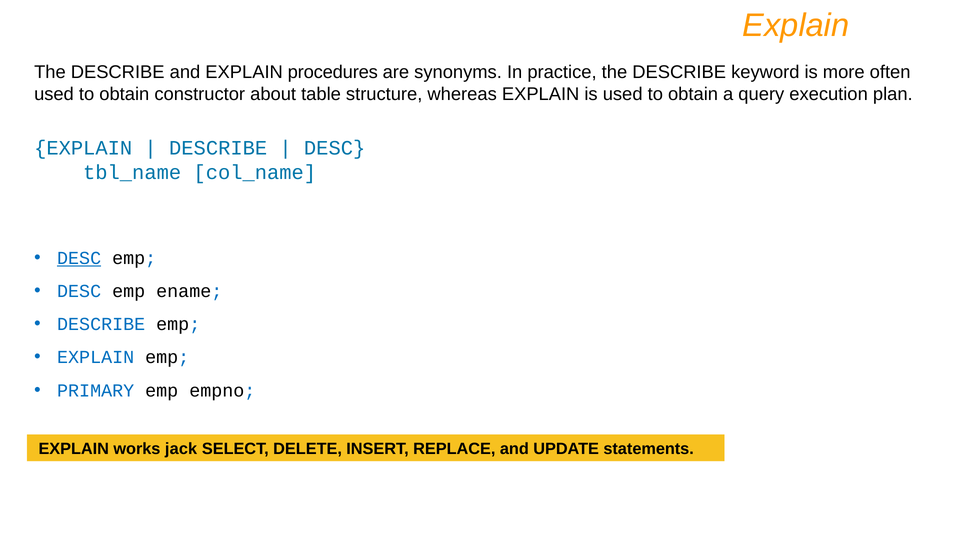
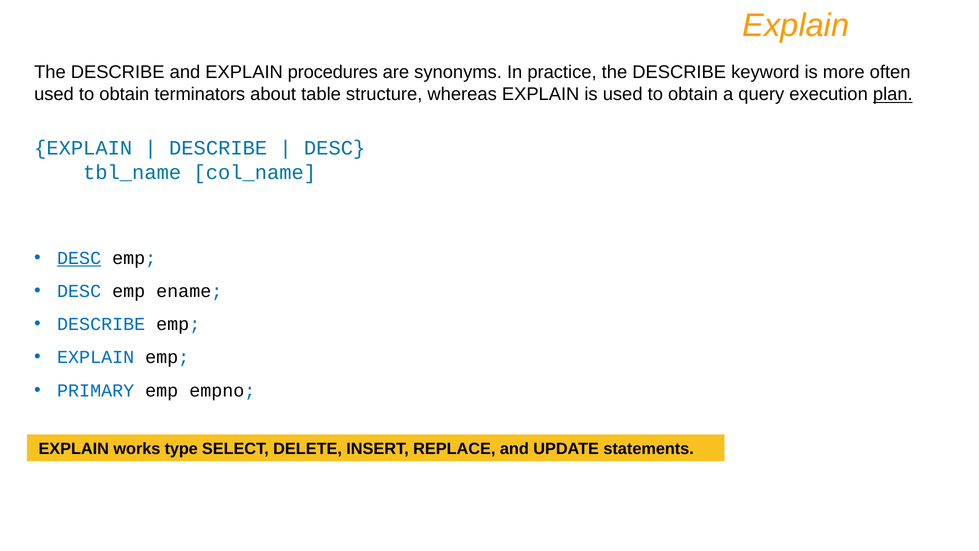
constructor: constructor -> terminators
plan underline: none -> present
jack: jack -> type
